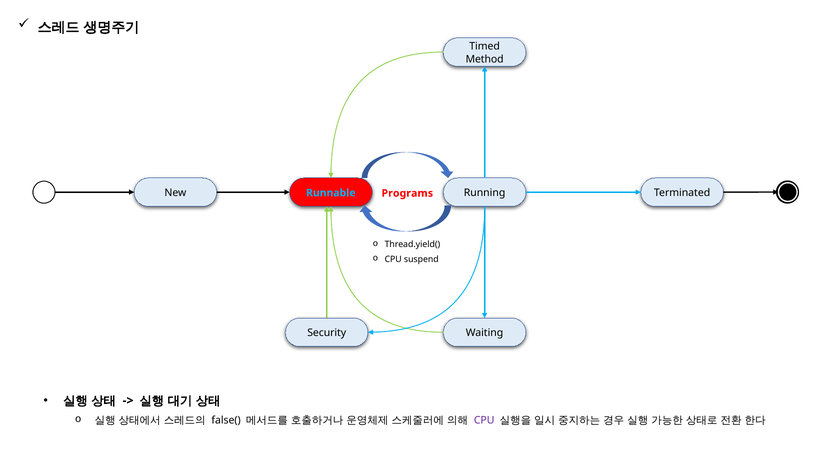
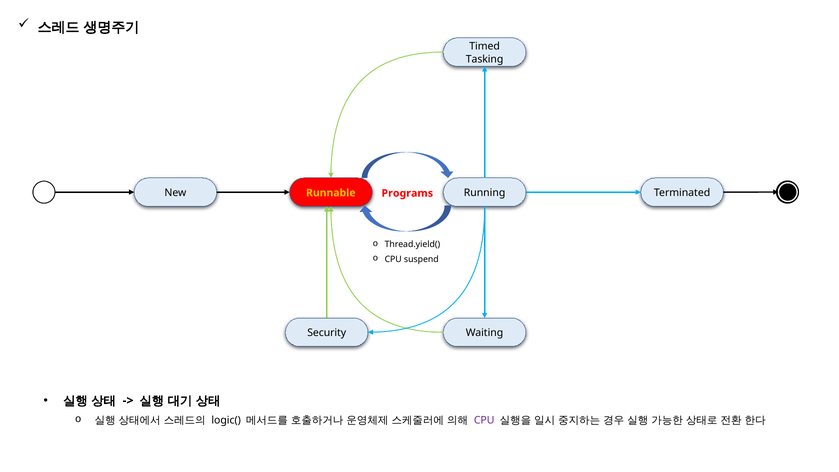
Method: Method -> Tasking
Runnable colour: light blue -> yellow
false(: false( -> logic(
